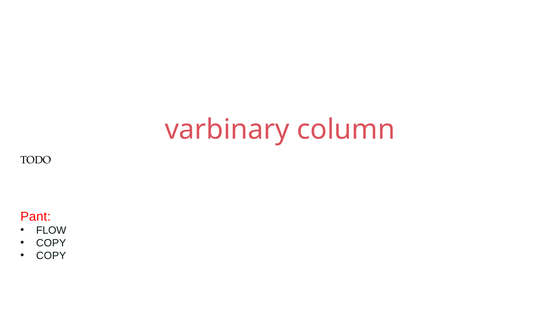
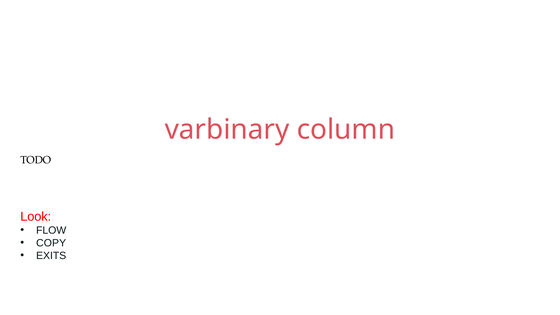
Pant: Pant -> Look
COPY at (51, 256): COPY -> EXITS
